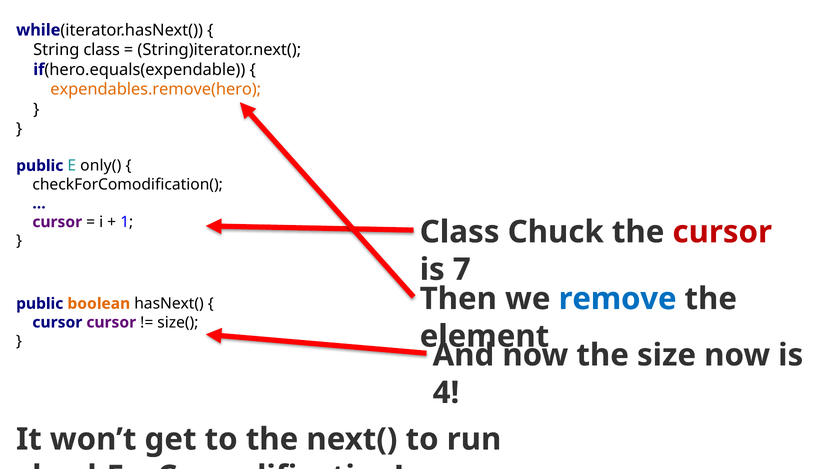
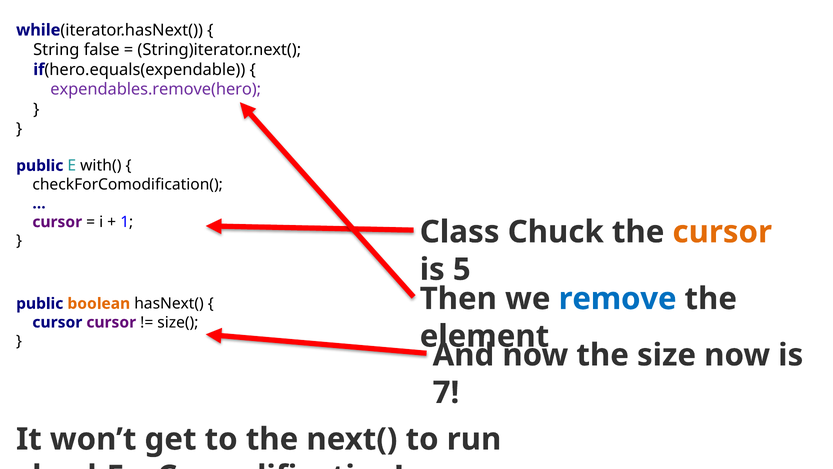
String class: class -> false
expendables.remove(hero colour: orange -> purple
only(: only( -> with(
cursor at (722, 232) colour: red -> orange
7: 7 -> 5
4: 4 -> 7
